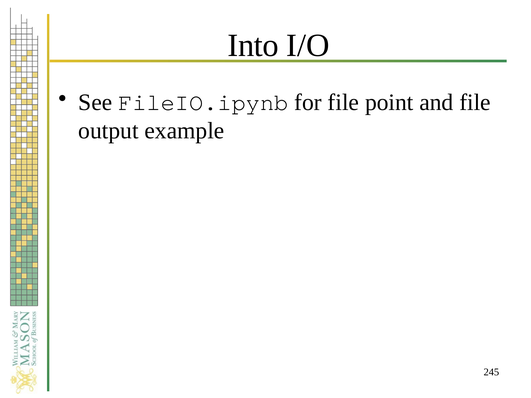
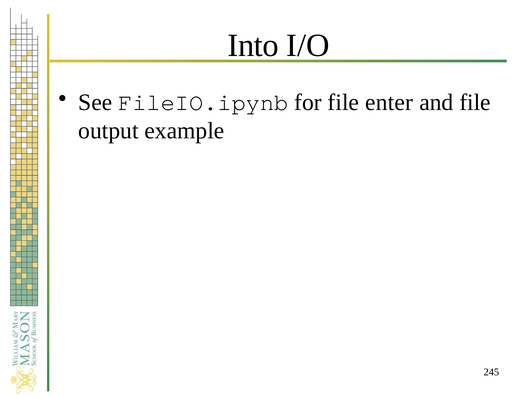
point: point -> enter
